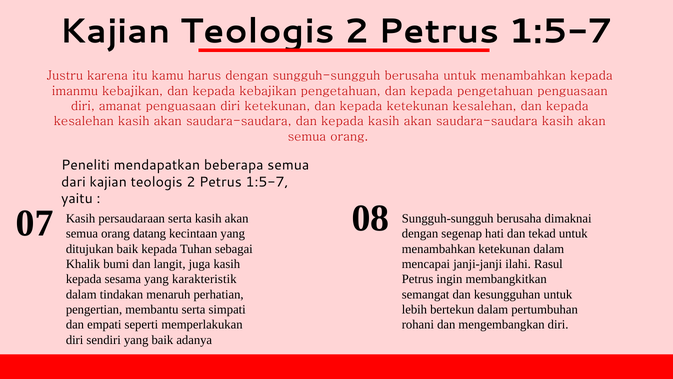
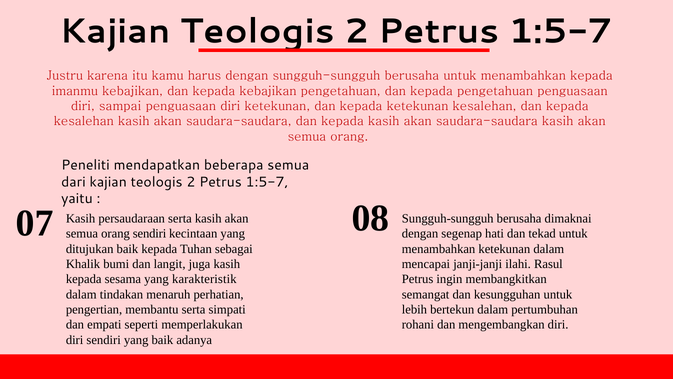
amanat: amanat -> sampai
orang datang: datang -> sendiri
